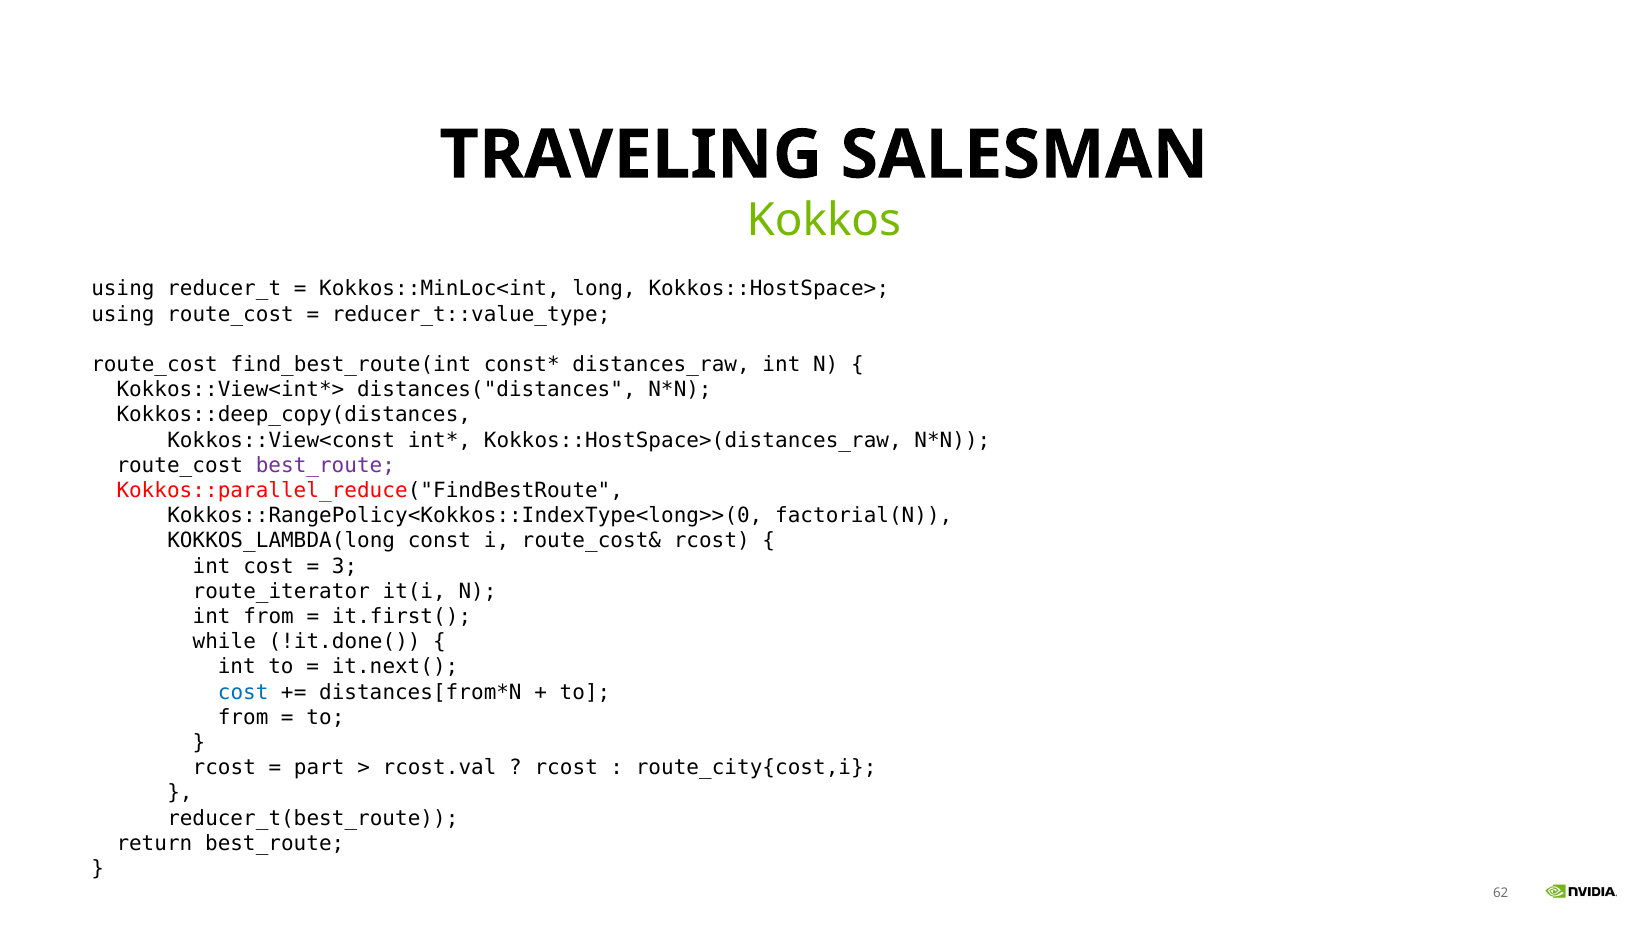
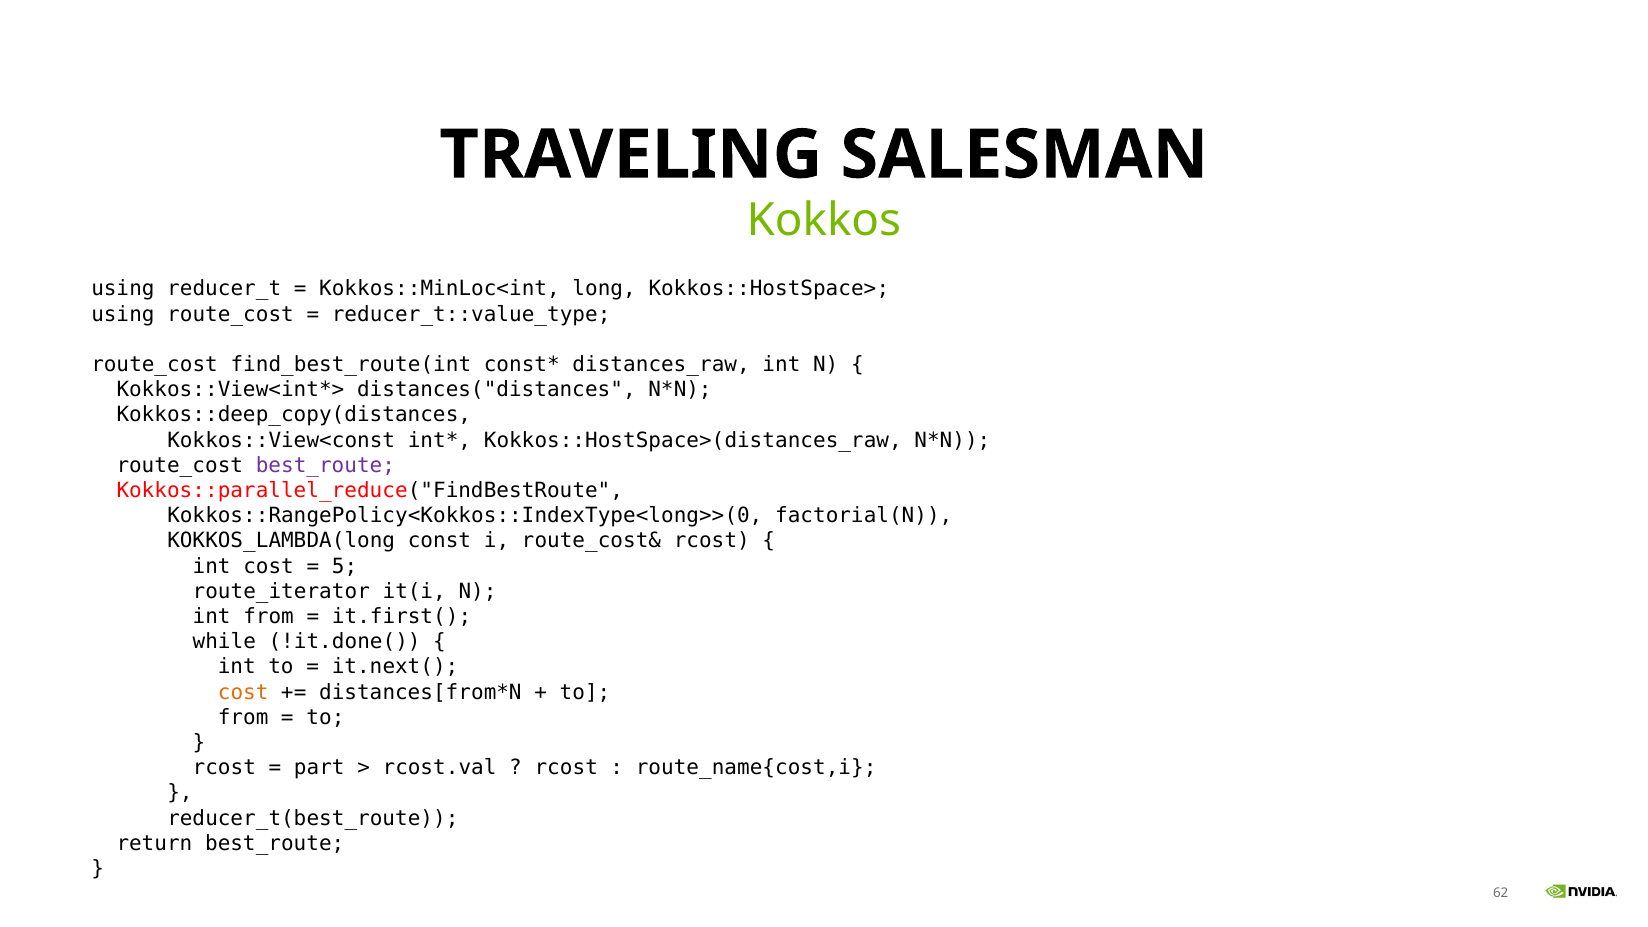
3: 3 -> 5
cost at (243, 692) colour: blue -> orange
route_city{cost,i: route_city{cost,i -> route_name{cost,i
